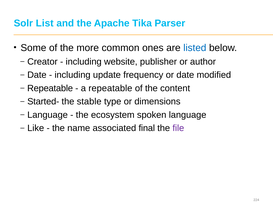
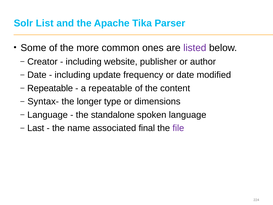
listed colour: blue -> purple
Started-: Started- -> Syntax-
stable: stable -> longer
ecosystem: ecosystem -> standalone
Like: Like -> Last
